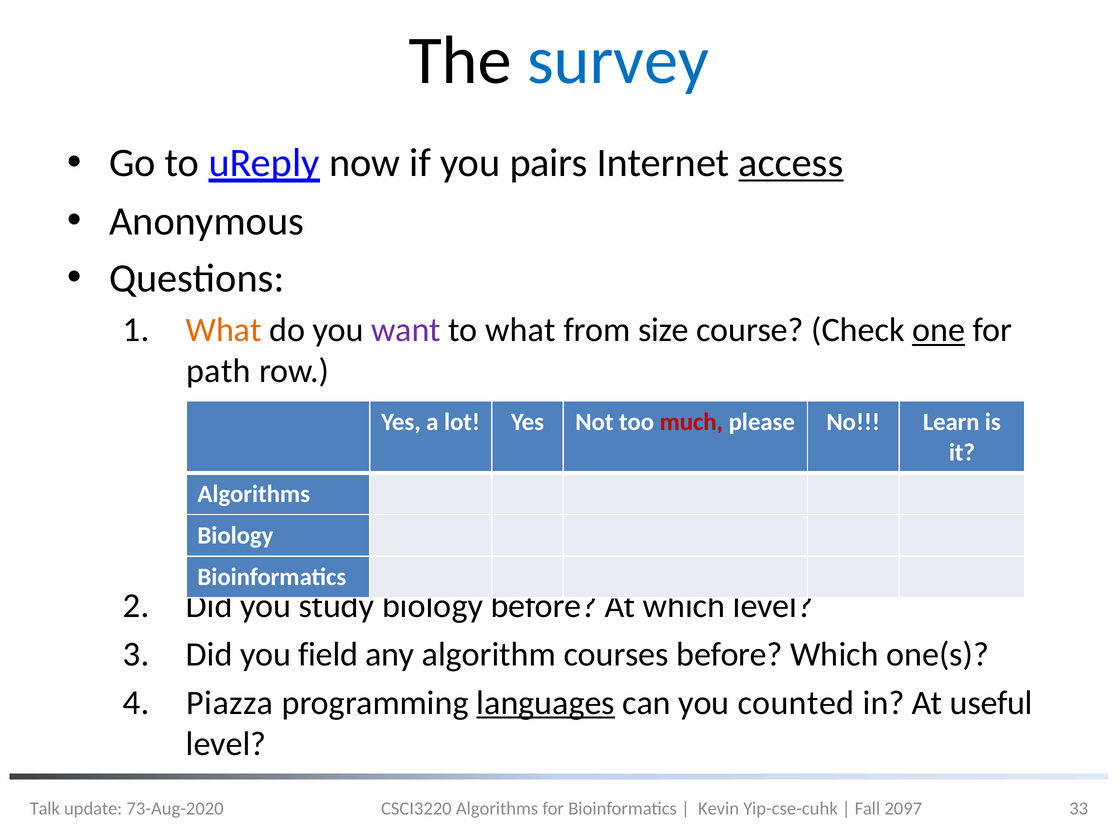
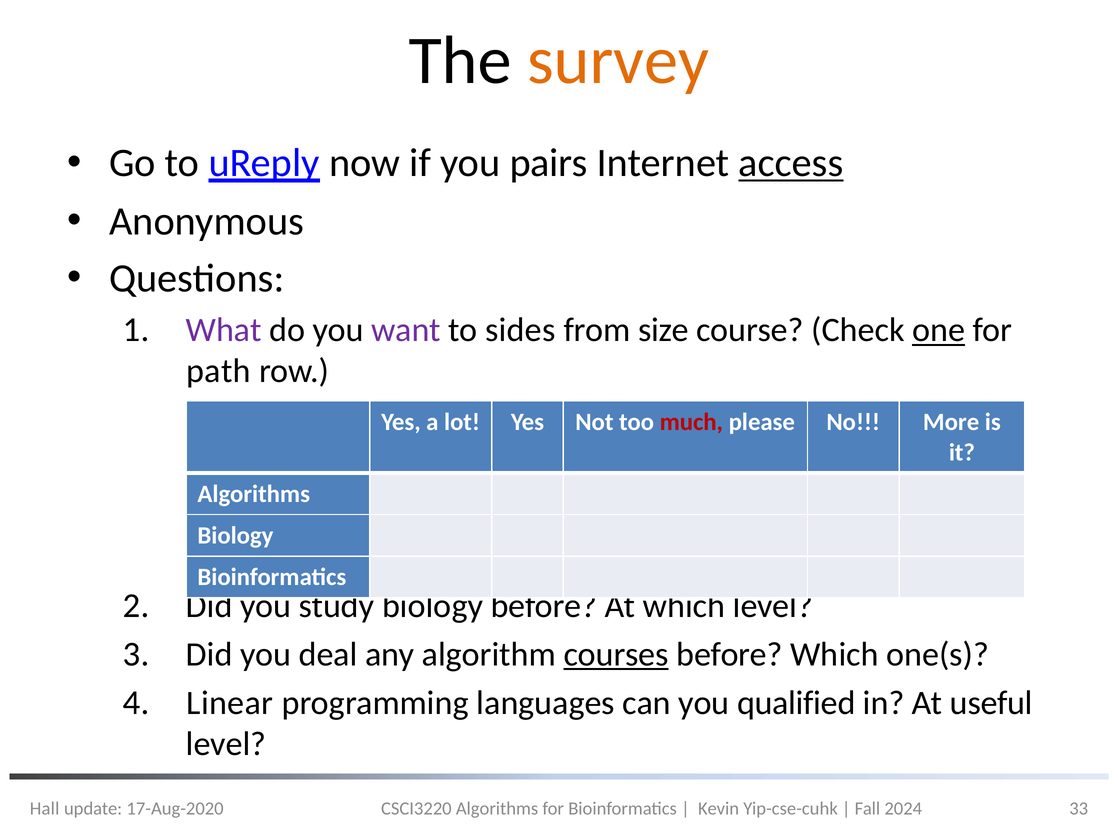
survey colour: blue -> orange
What at (224, 330) colour: orange -> purple
to what: what -> sides
Learn: Learn -> More
field: field -> deal
courses underline: none -> present
Piazza: Piazza -> Linear
languages underline: present -> none
counted: counted -> qualified
2097: 2097 -> 2024
Talk: Talk -> Hall
73-Aug-2020: 73-Aug-2020 -> 17-Aug-2020
